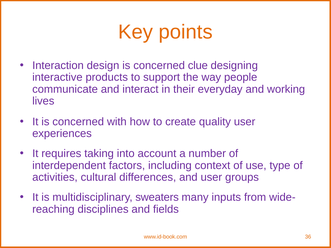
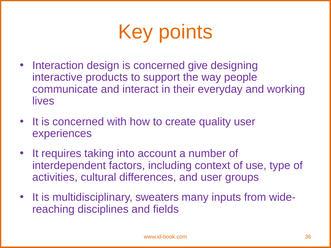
clue: clue -> give
